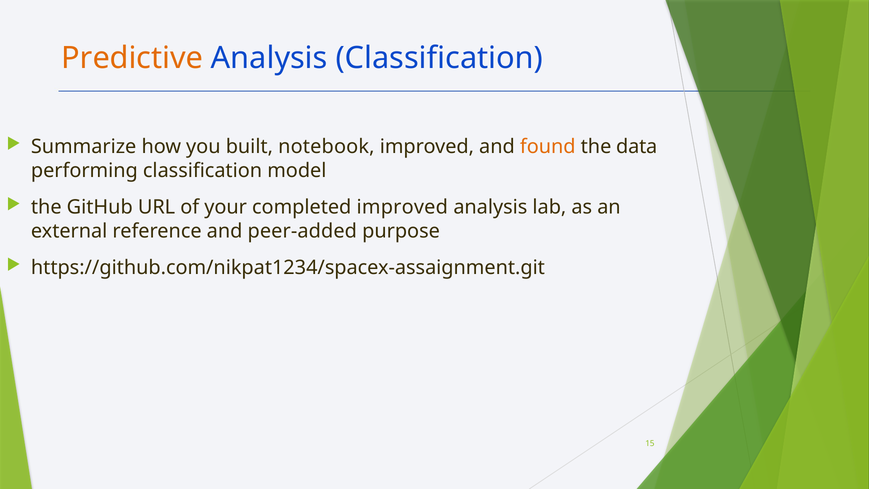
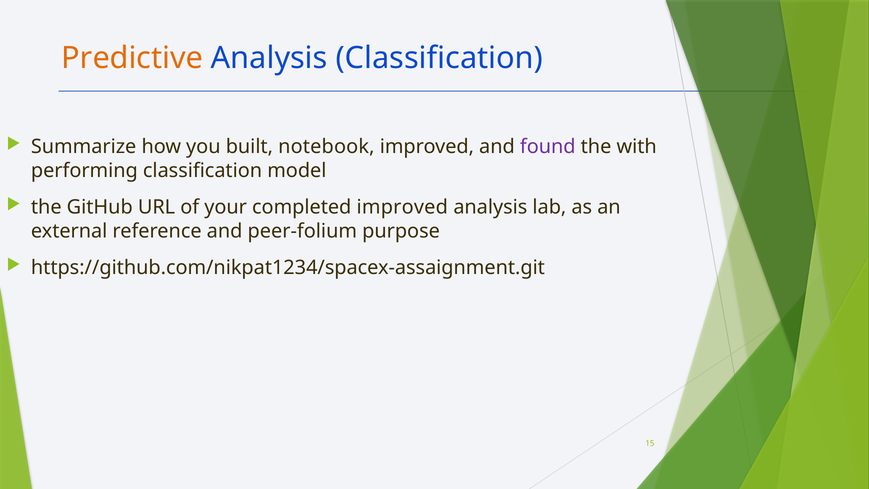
found colour: orange -> purple
data: data -> with
peer-added: peer-added -> peer-folium
